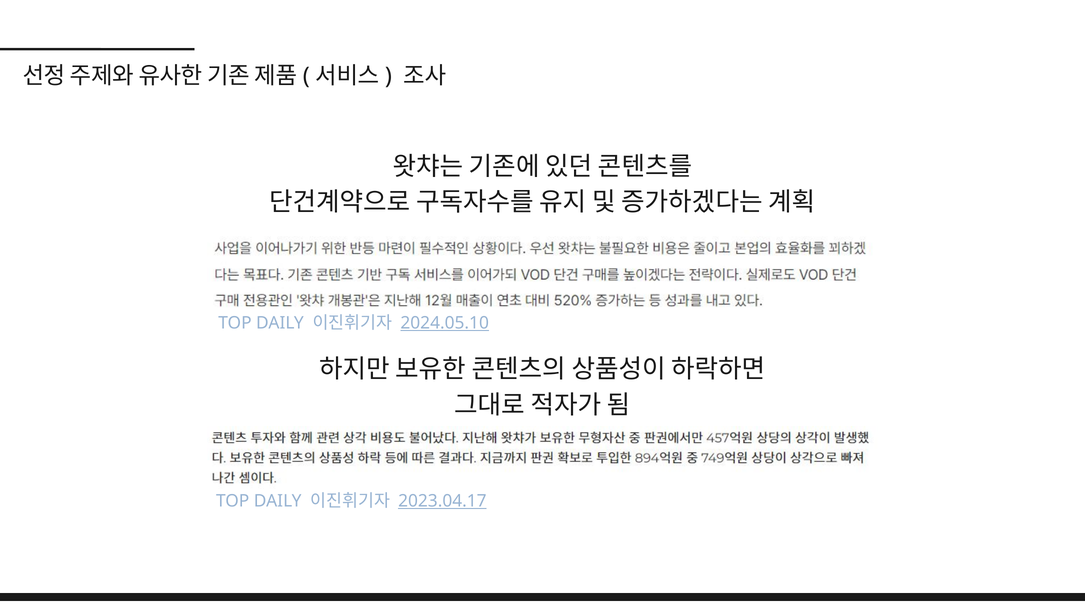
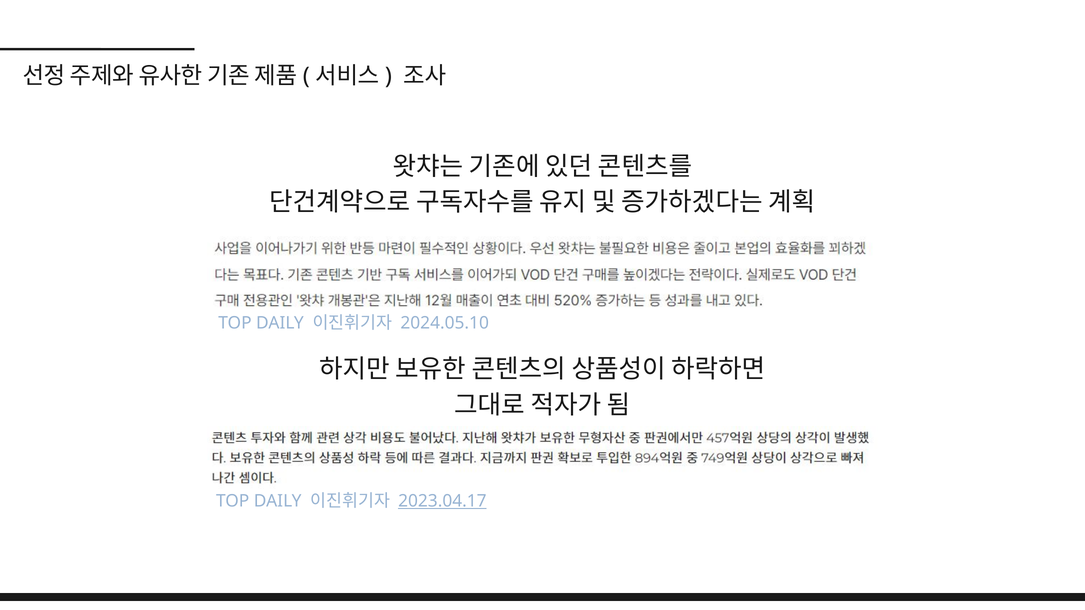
2024.05.10 underline: present -> none
